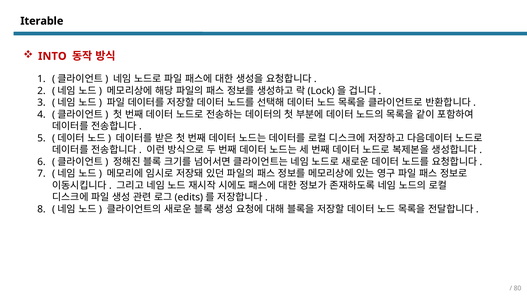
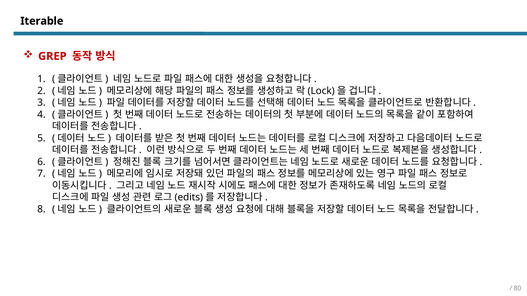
INTO: INTO -> GREP
